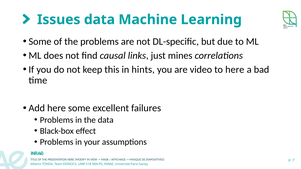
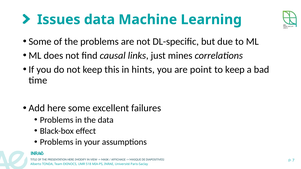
video: video -> point
to here: here -> keep
